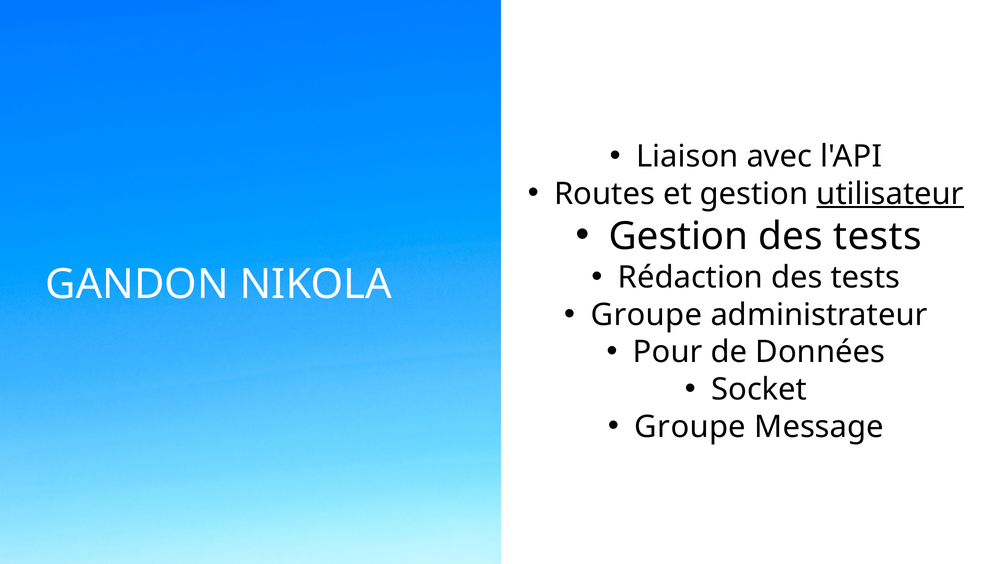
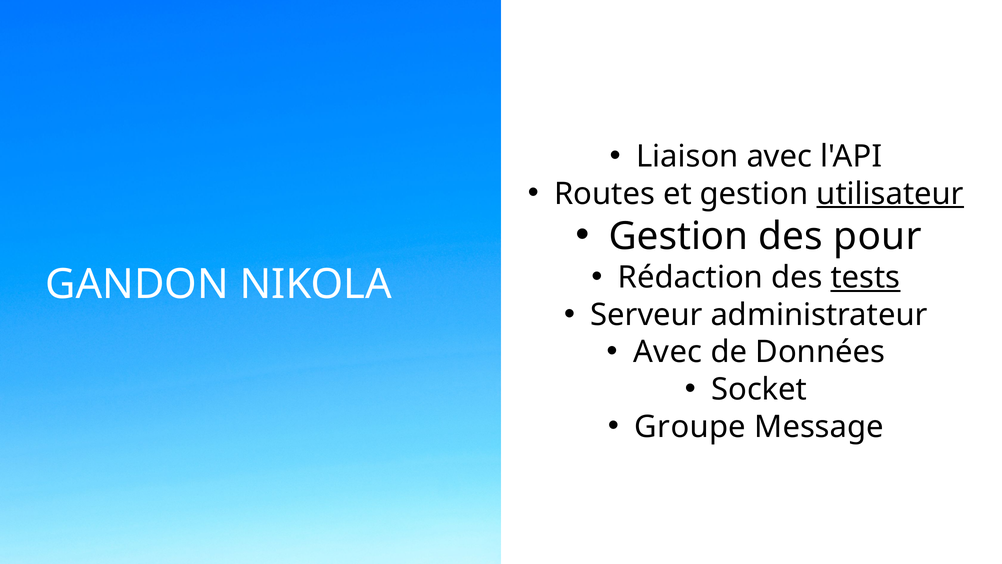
Gestion des tests: tests -> pour
tests at (865, 277) underline: none -> present
Groupe at (646, 315): Groupe -> Serveur
Pour at (668, 352): Pour -> Avec
